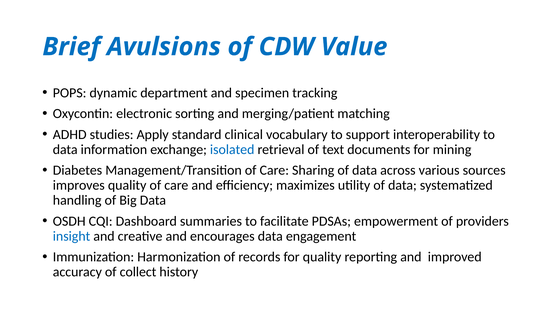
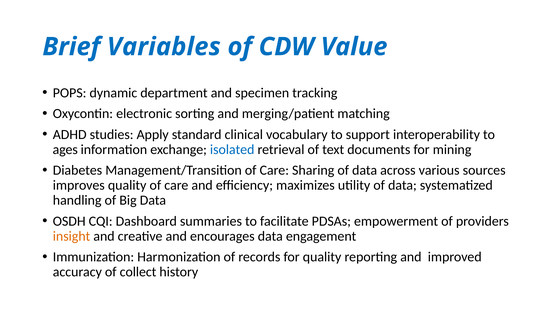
Avulsions: Avulsions -> Variables
data at (65, 149): data -> ages
insight colour: blue -> orange
